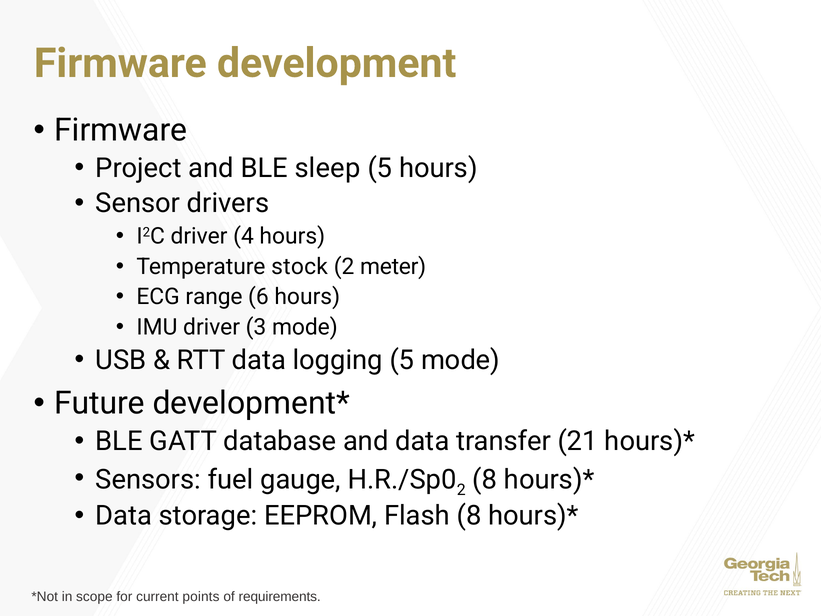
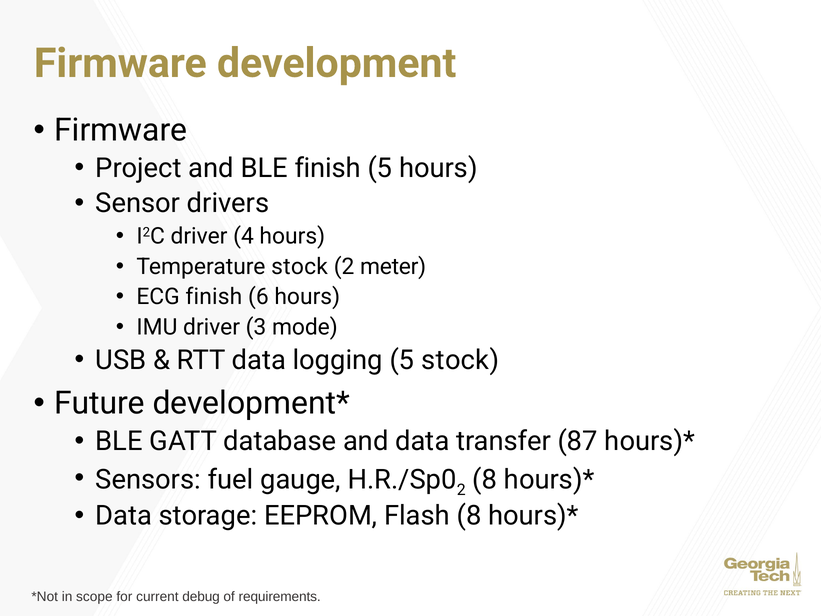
BLE sleep: sleep -> finish
ECG range: range -> finish
5 mode: mode -> stock
21: 21 -> 87
points: points -> debug
